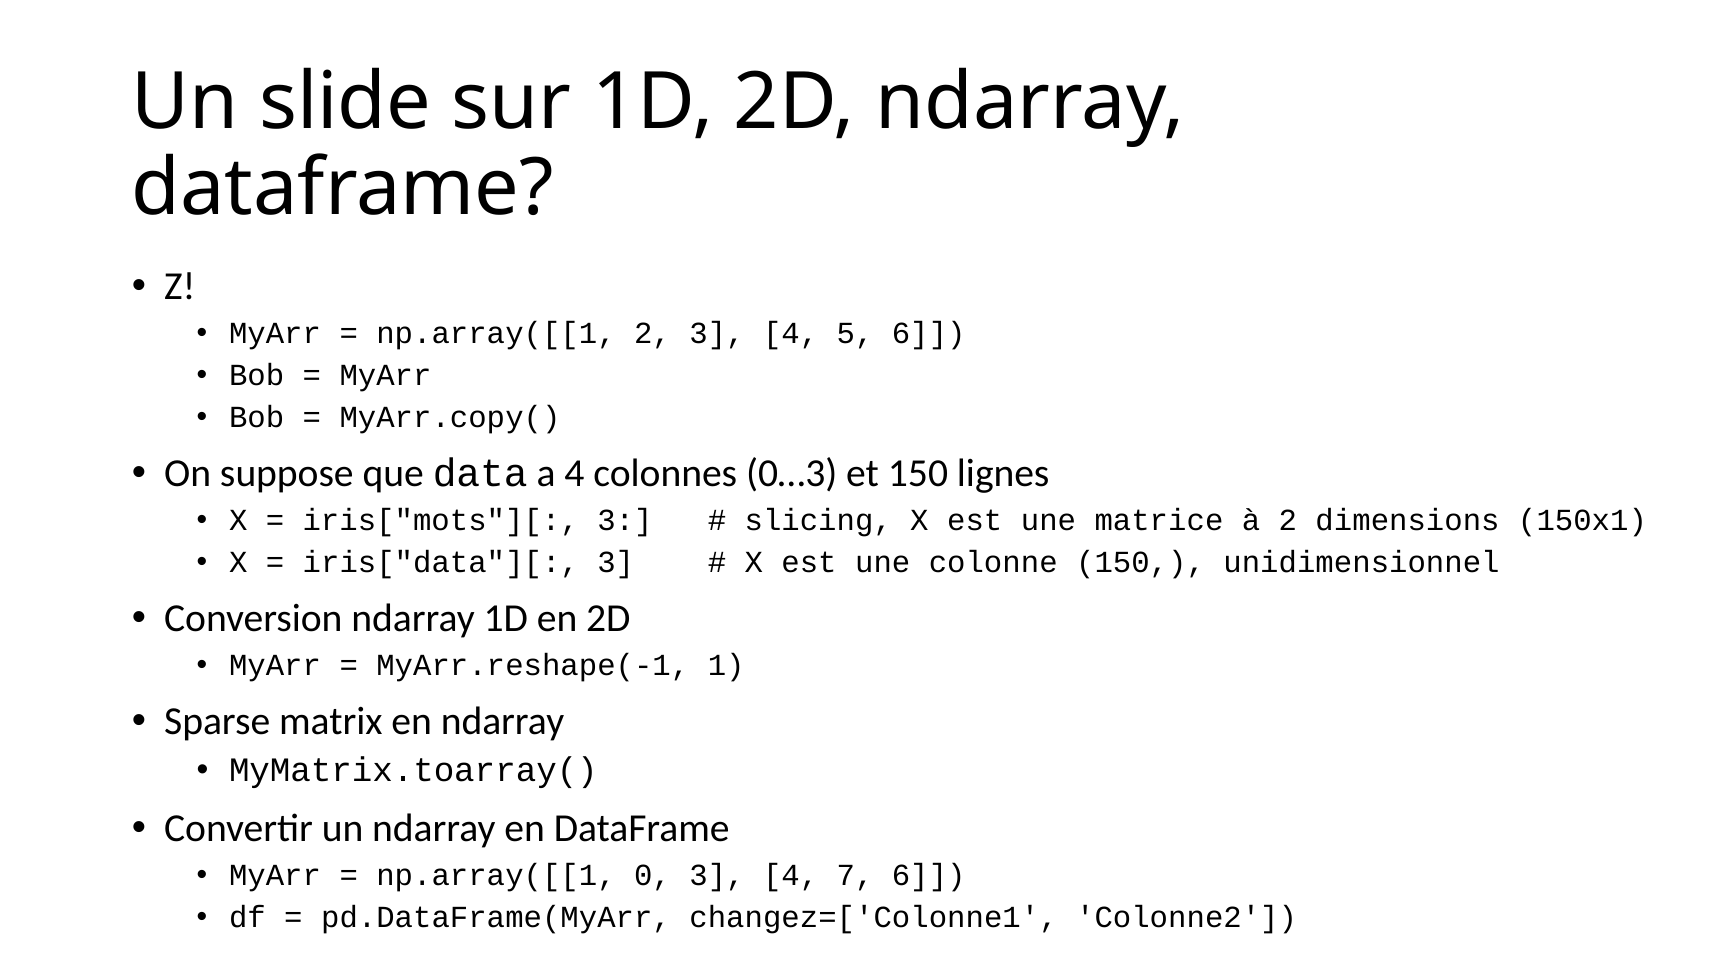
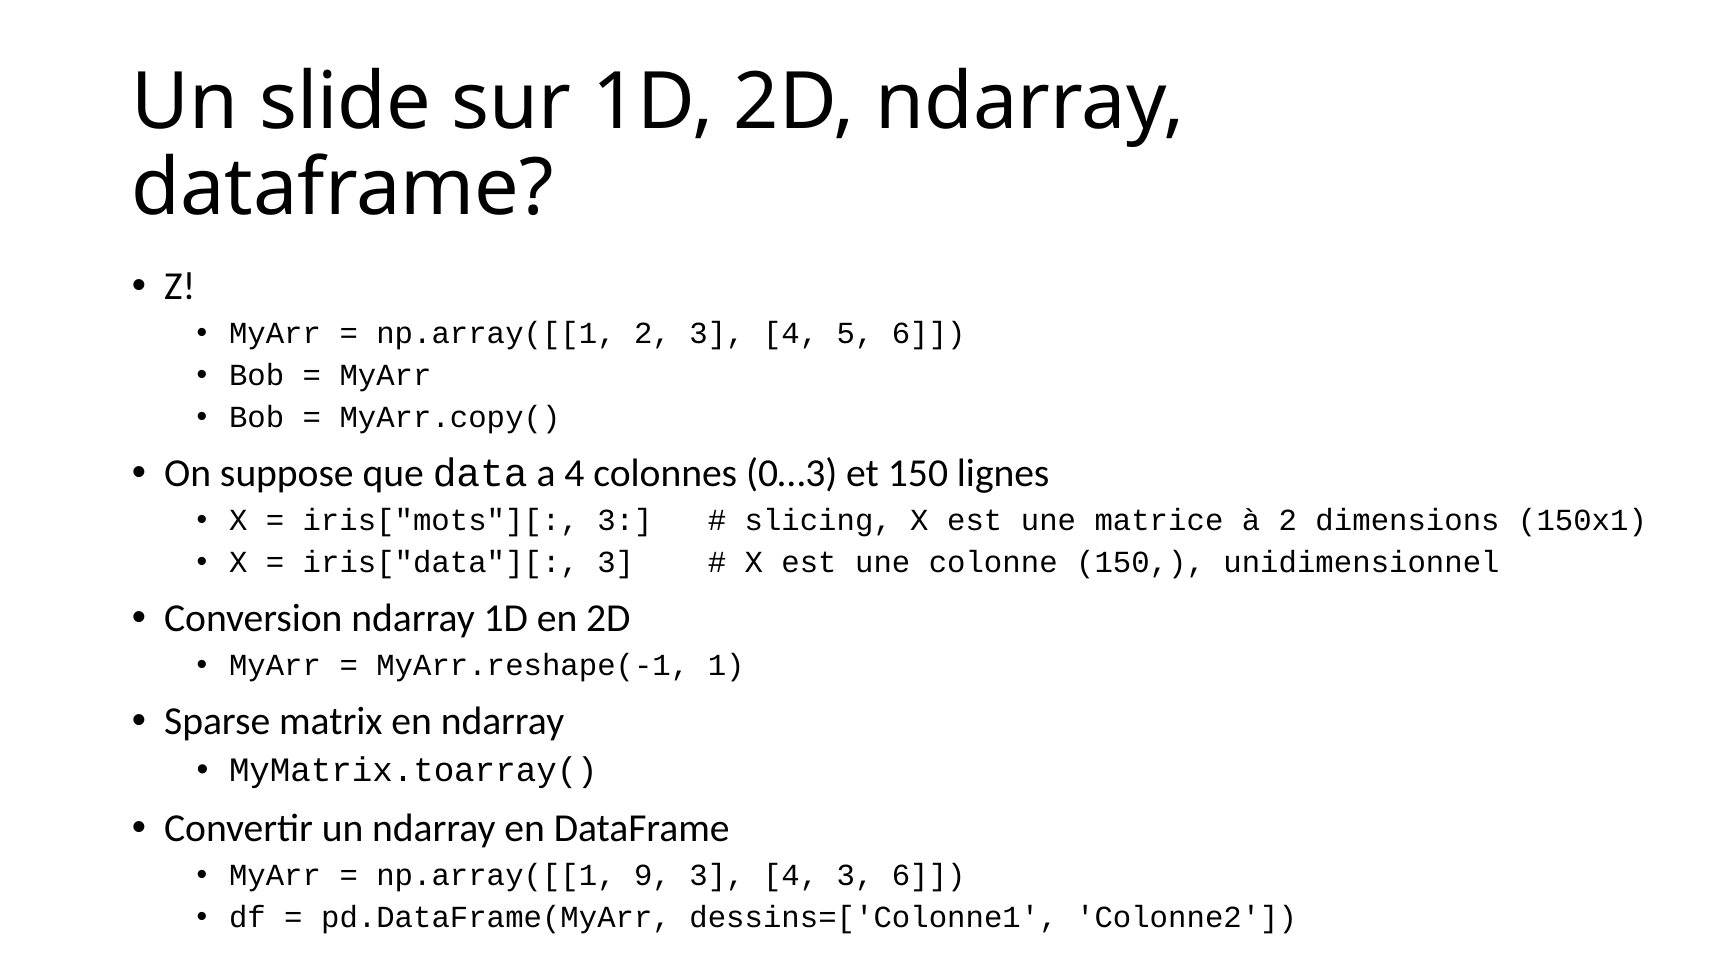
0: 0 -> 9
4 7: 7 -> 3
changez=['Colonne1: changez=['Colonne1 -> dessins=['Colonne1
